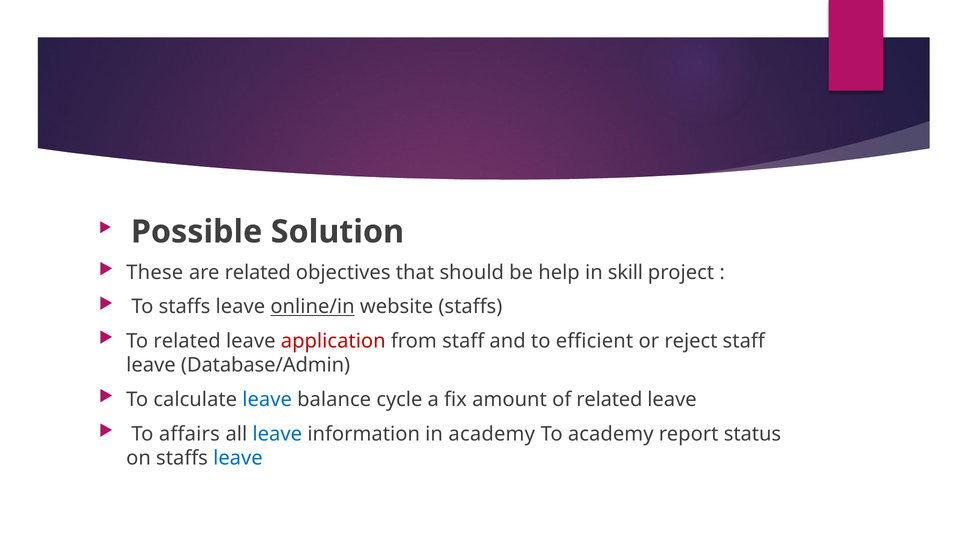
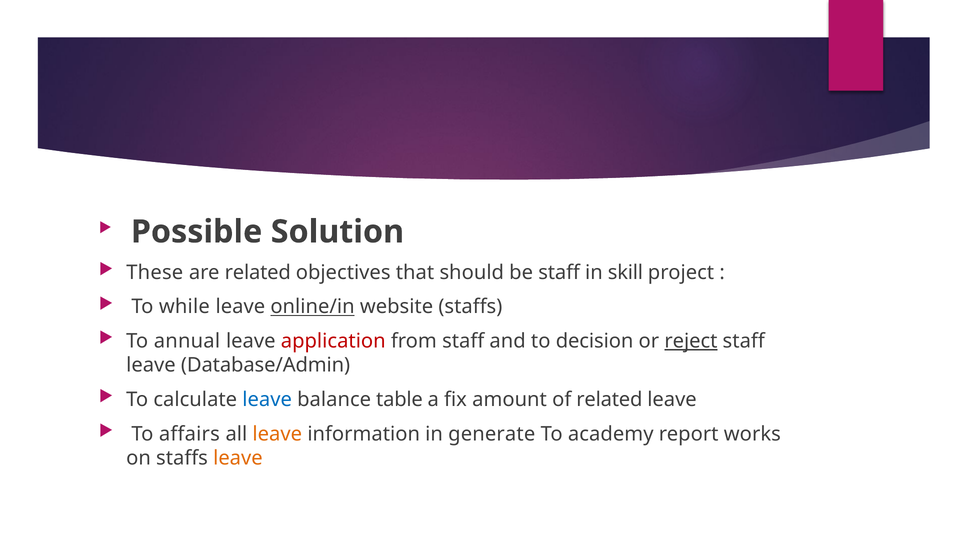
be help: help -> staff
To staffs: staffs -> while
To related: related -> annual
efficient: efficient -> decision
reject underline: none -> present
cycle: cycle -> table
leave at (277, 434) colour: blue -> orange
in academy: academy -> generate
status: status -> works
leave at (238, 459) colour: blue -> orange
